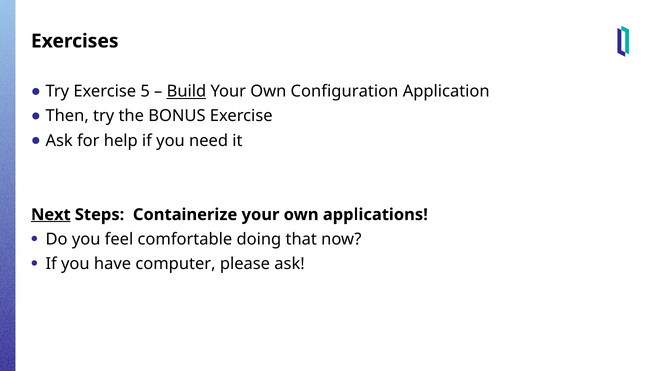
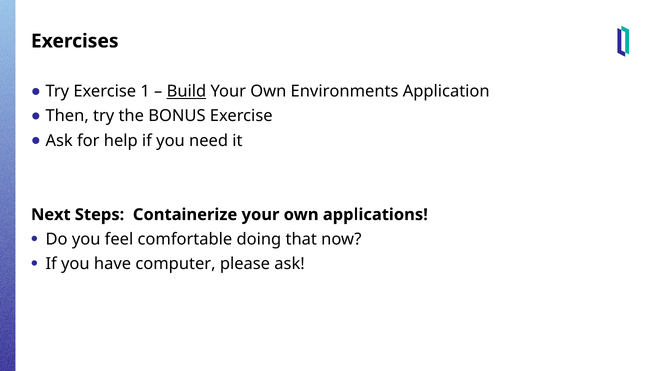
5: 5 -> 1
Configuration: Configuration -> Environments
Next underline: present -> none
